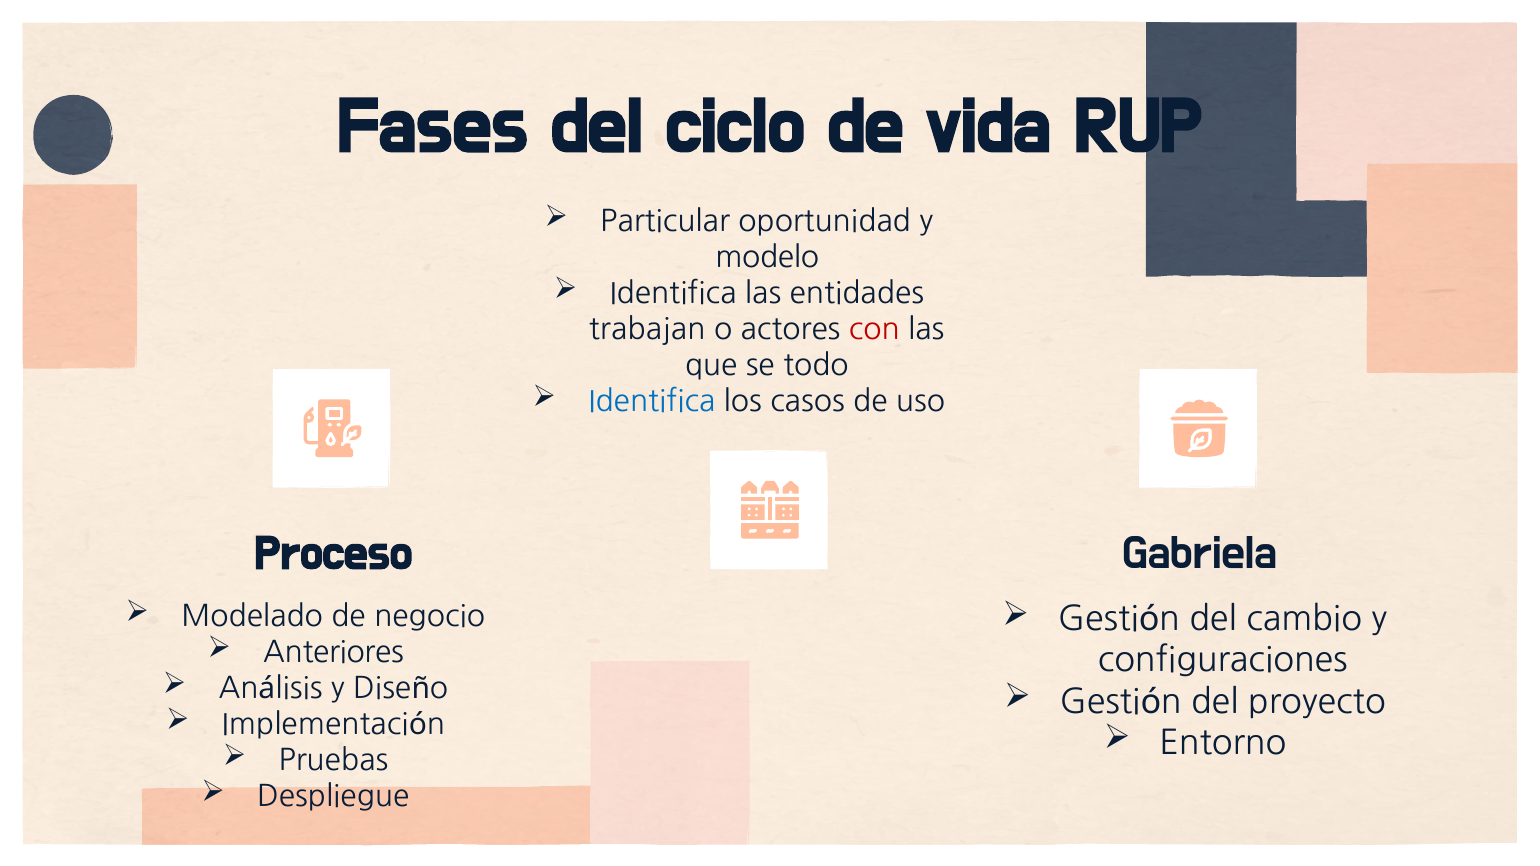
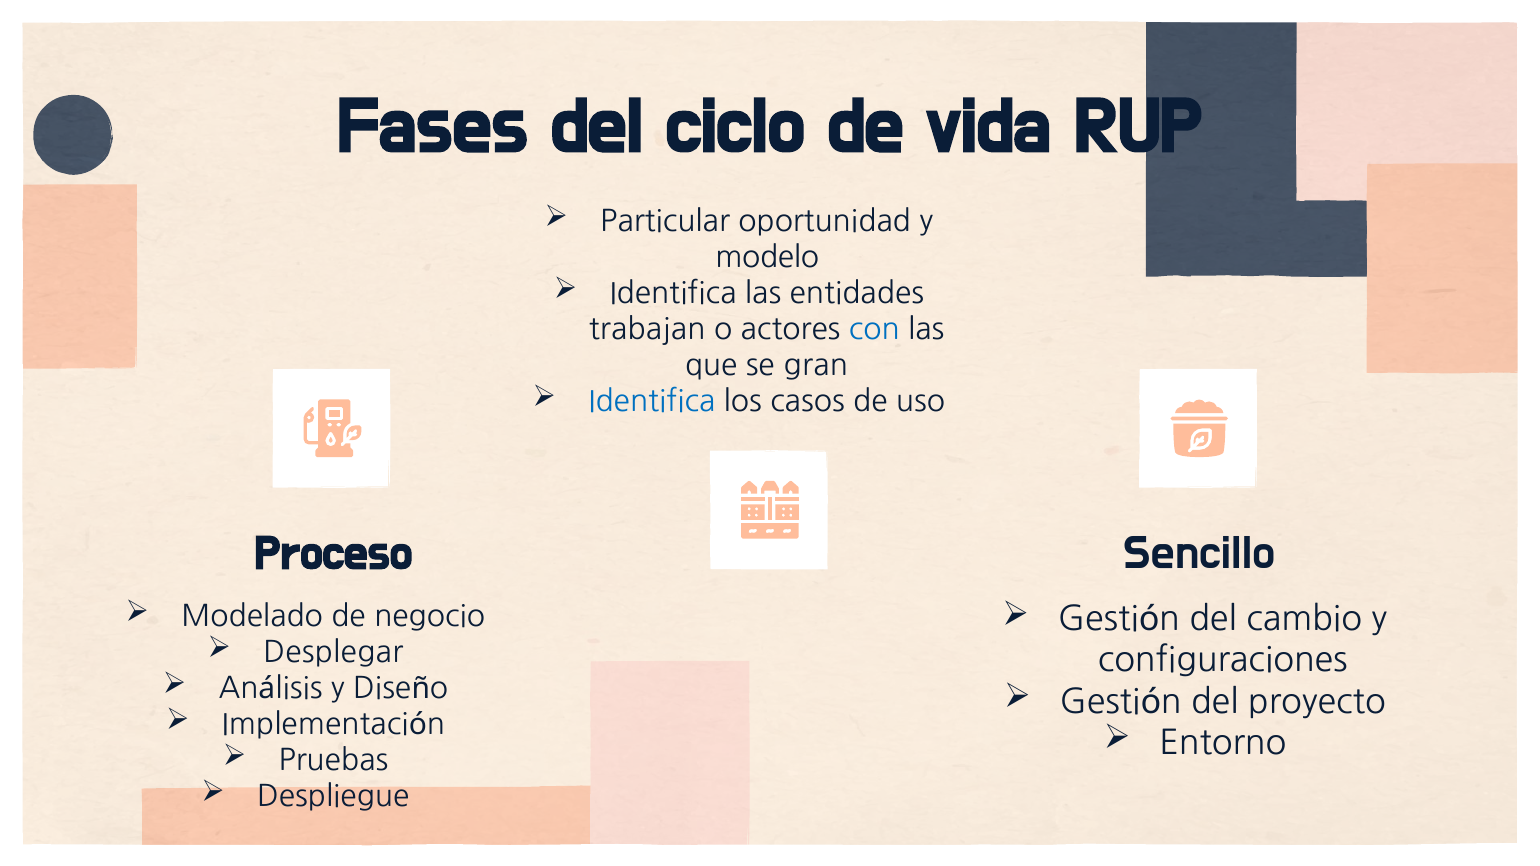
con colour: red -> blue
todo: todo -> gran
Gabriela: Gabriela -> Sencillo
Anteriores: Anteriores -> Desplegar
